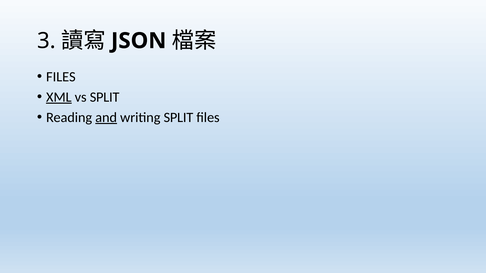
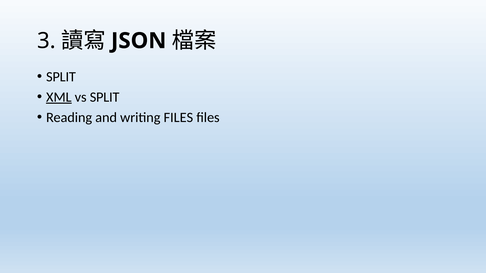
FILES at (61, 77): FILES -> SPLIT
and underline: present -> none
writing SPLIT: SPLIT -> FILES
